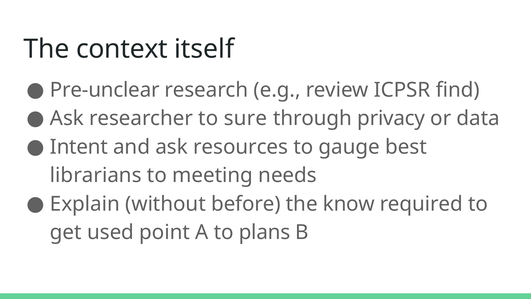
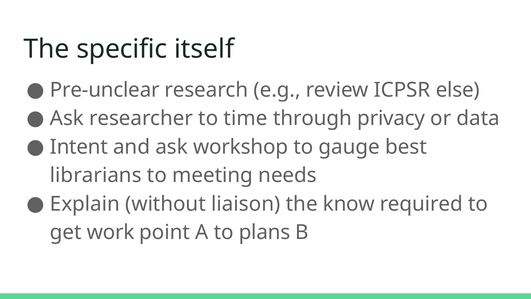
context: context -> specific
find: find -> else
sure: sure -> time
resources: resources -> workshop
before: before -> liaison
used: used -> work
